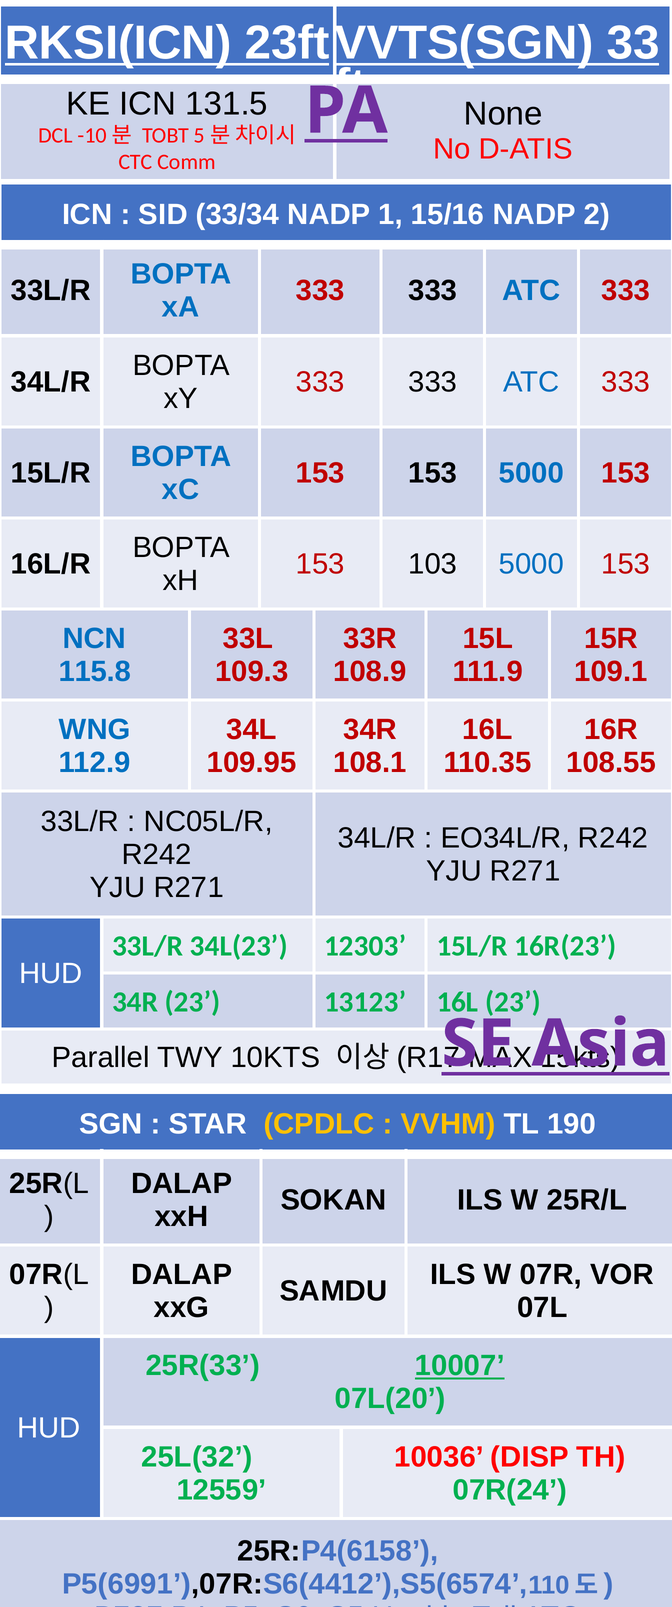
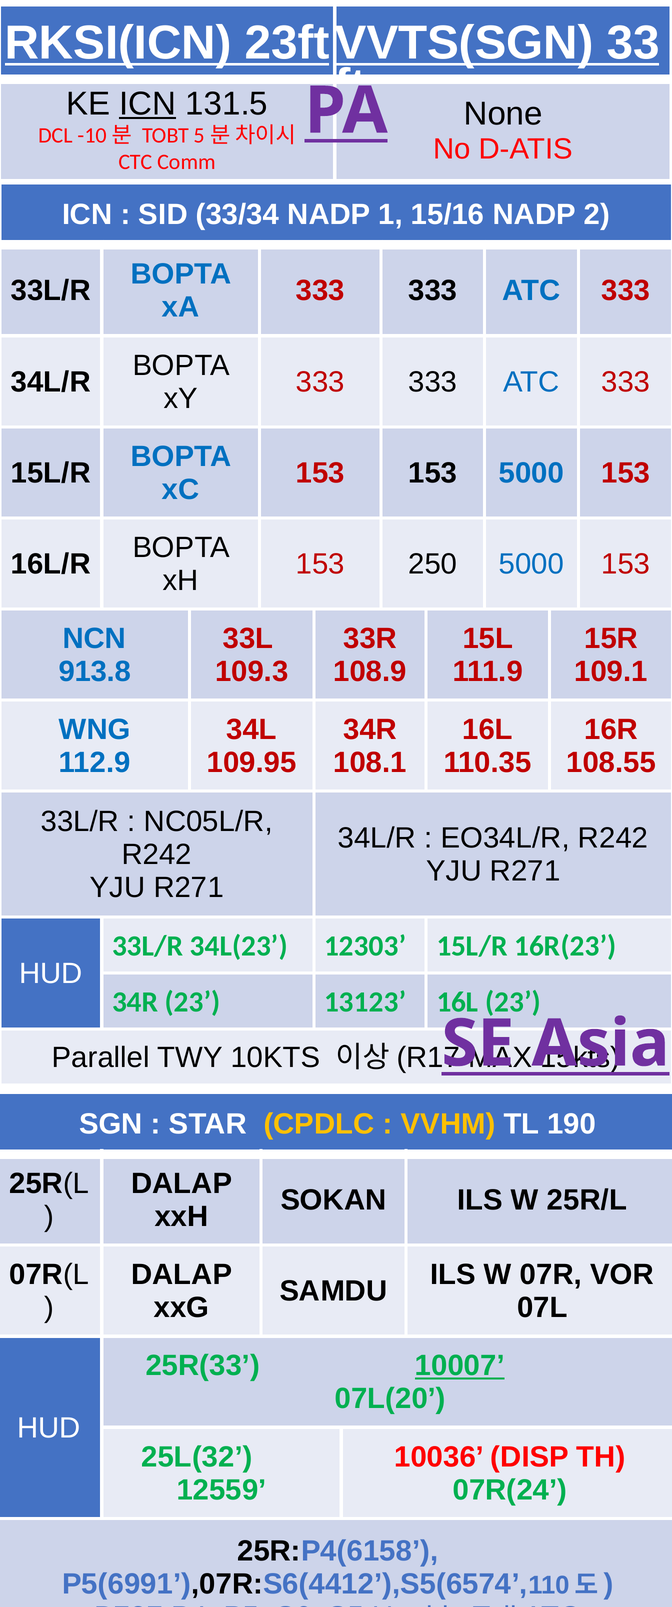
ICN at (148, 104) underline: none -> present
103: 103 -> 250
115.8: 115.8 -> 913.8
